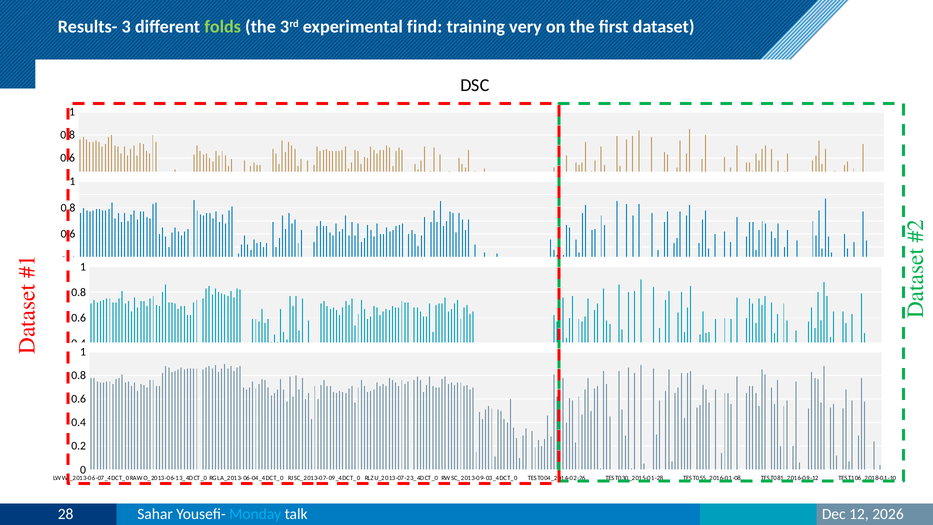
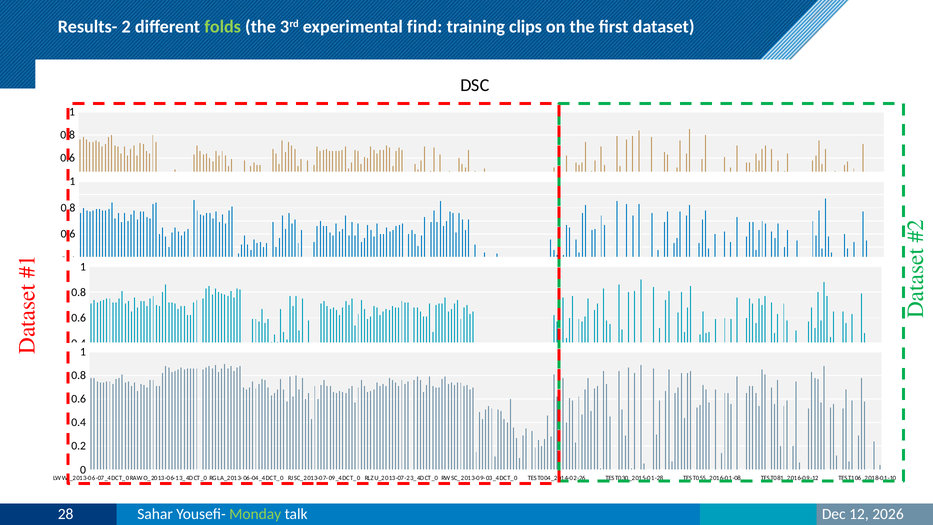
Results- 3: 3 -> 2
very: very -> clips
Monday colour: light blue -> light green
